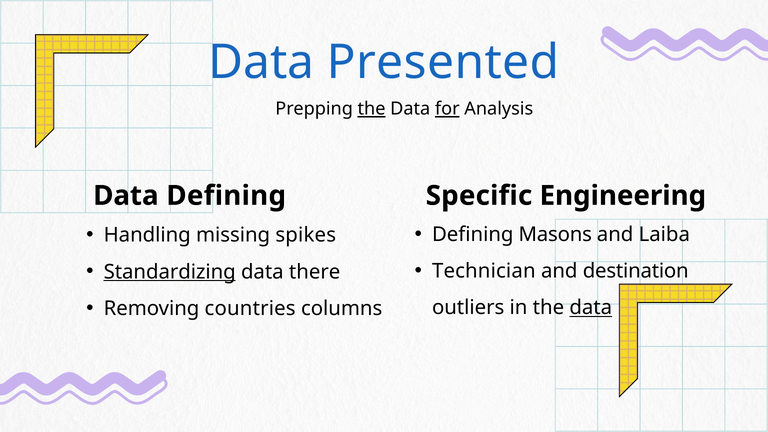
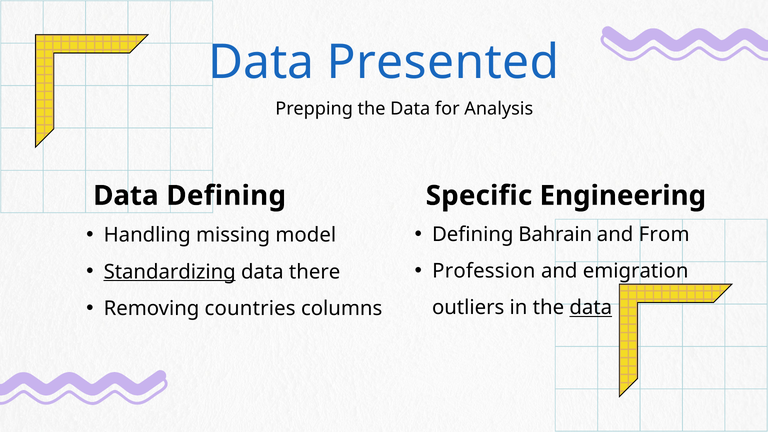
the at (372, 109) underline: present -> none
for underline: present -> none
Masons: Masons -> Bahrain
Laiba: Laiba -> From
spikes: spikes -> model
Technician: Technician -> Profession
destination: destination -> emigration
